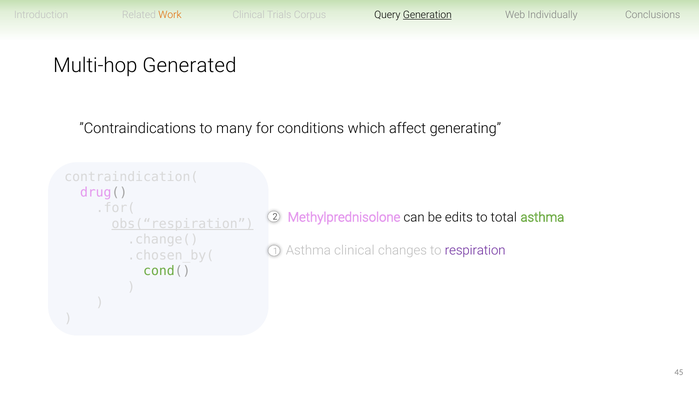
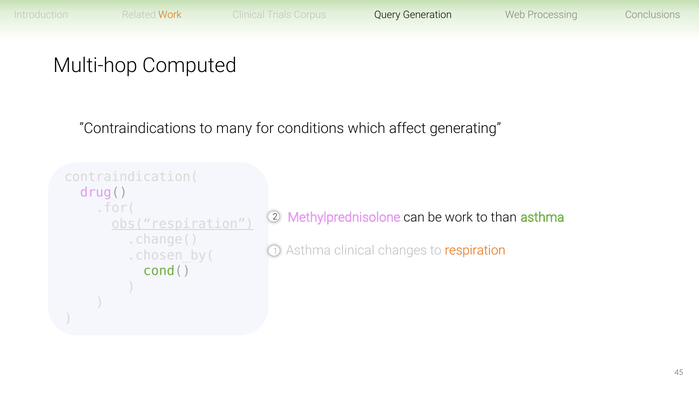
Generation underline: present -> none
Individually: Individually -> Processing
Generated: Generated -> Computed
be edits: edits -> work
total: total -> than
respiration colour: purple -> orange
